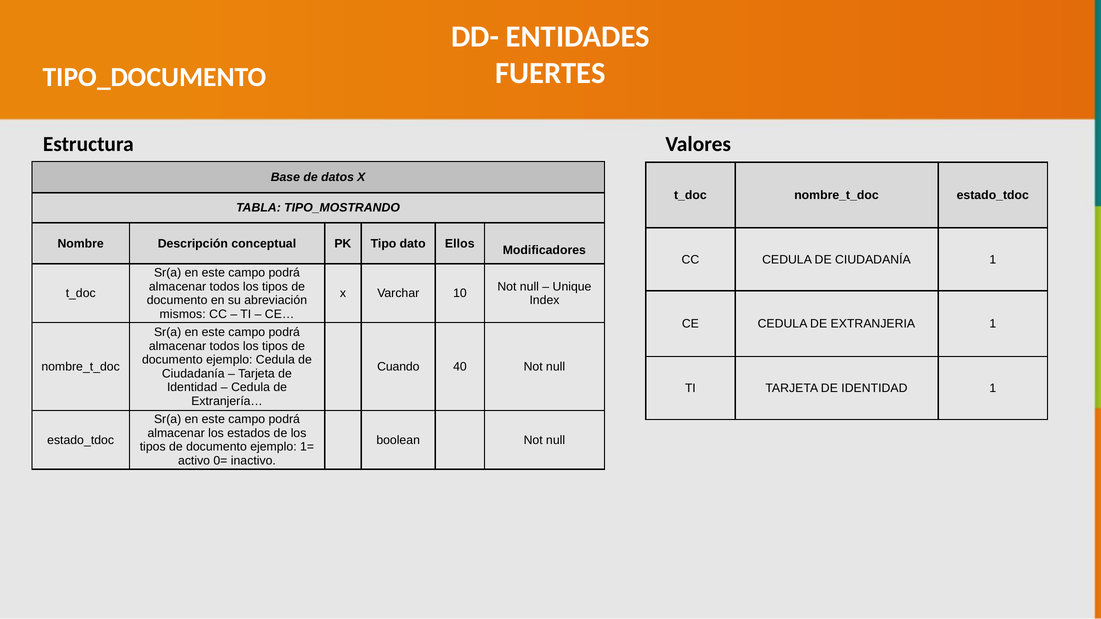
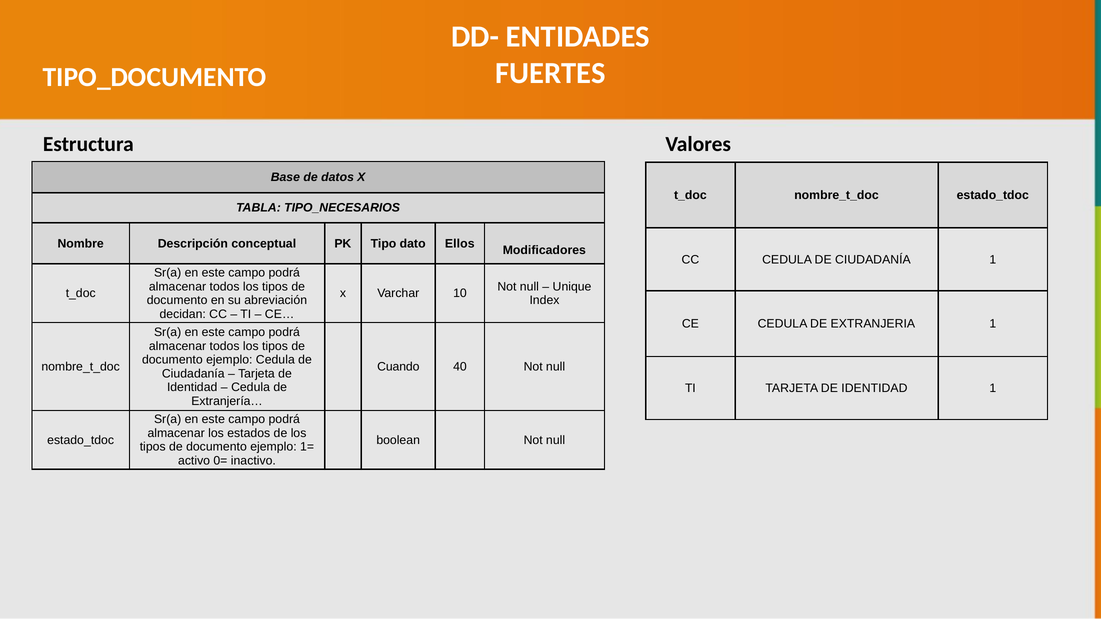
TIPO_MOSTRANDO: TIPO_MOSTRANDO -> TIPO_NECESARIOS
mismos: mismos -> decidan
